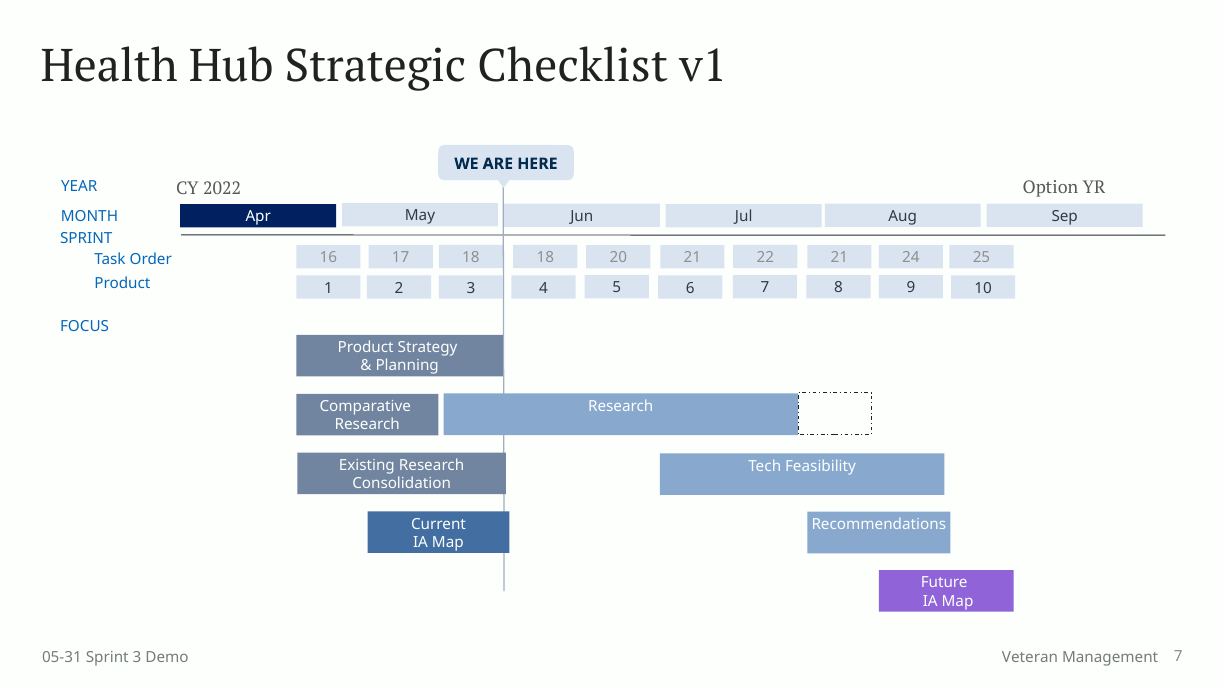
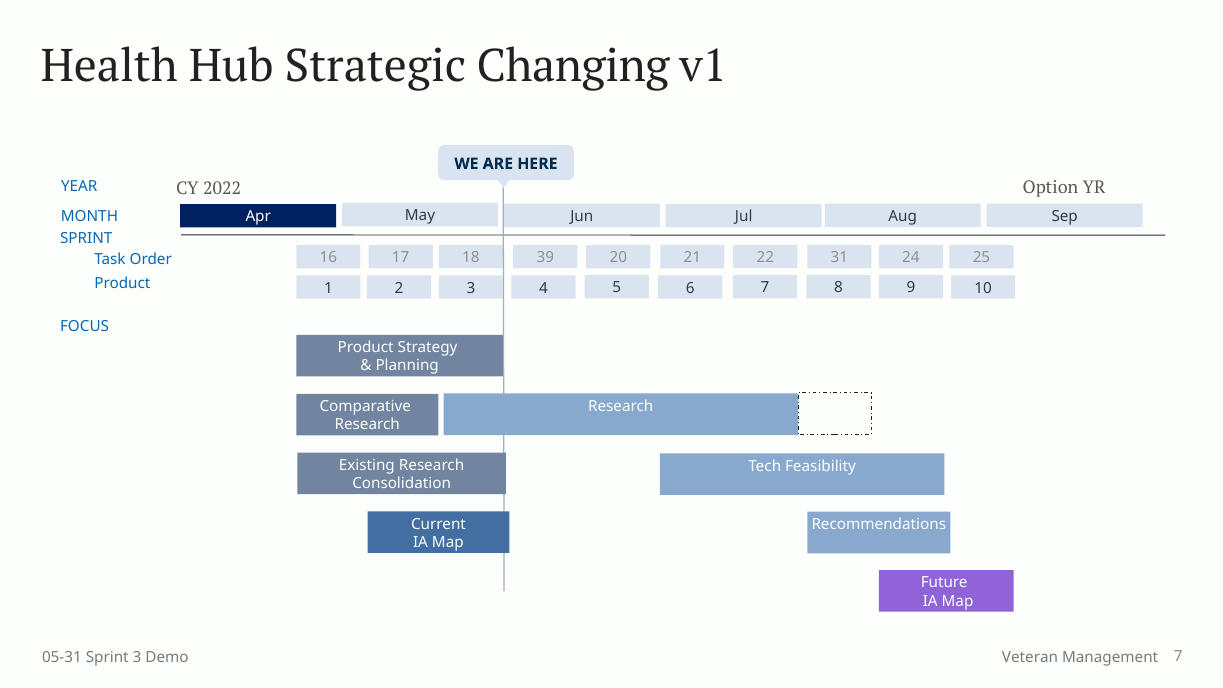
Checklist: Checklist -> Changing
18 18: 18 -> 39
22 21: 21 -> 31
